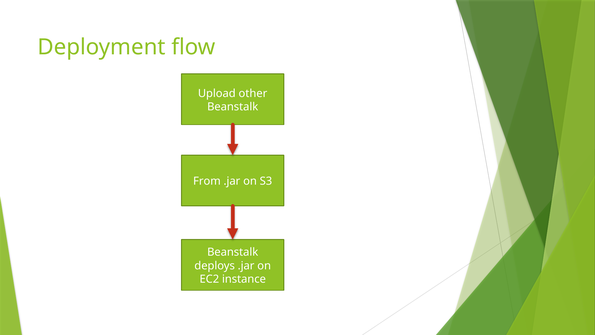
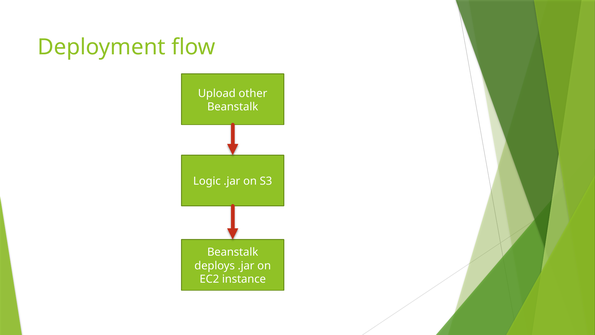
From: From -> Logic
